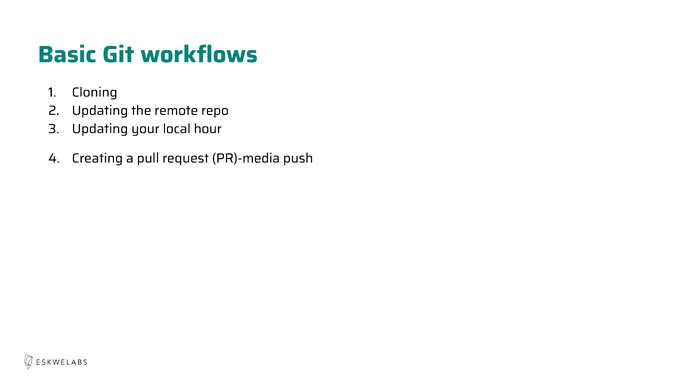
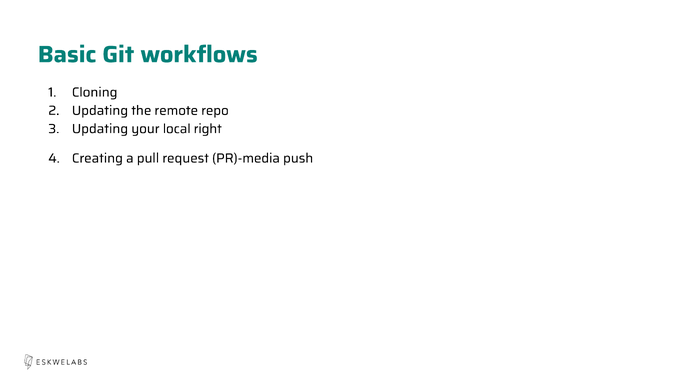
hour: hour -> right
